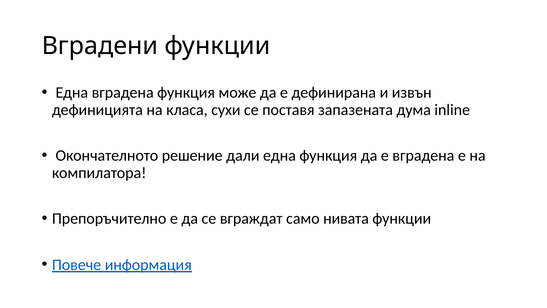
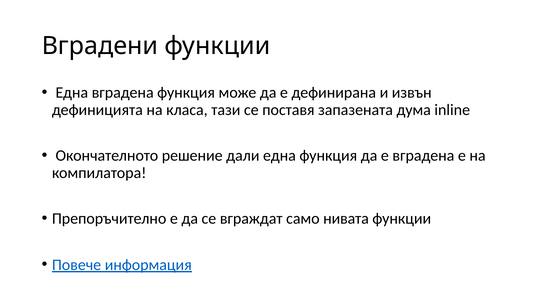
сухи: сухи -> тази
